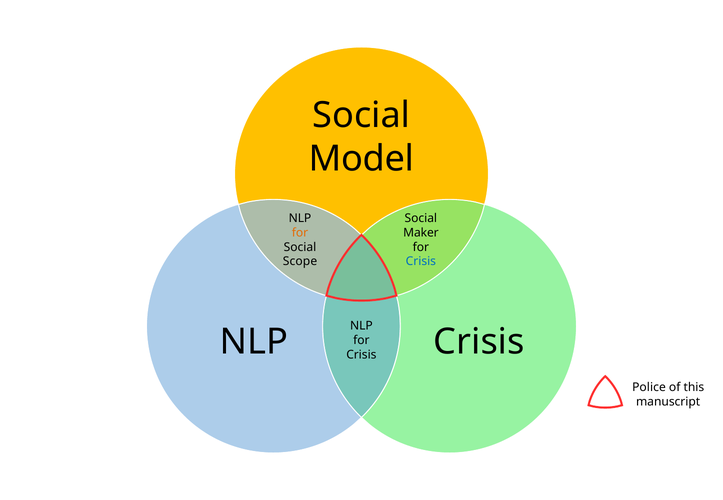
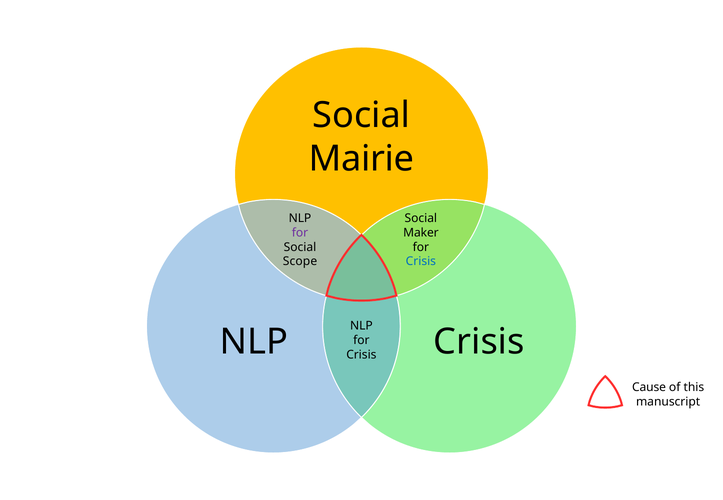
Model: Model -> Mairie
for at (300, 233) colour: orange -> purple
Police: Police -> Cause
